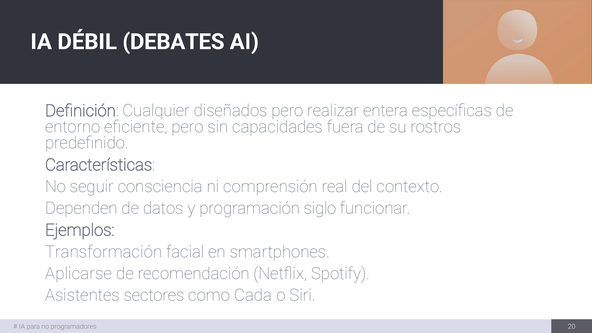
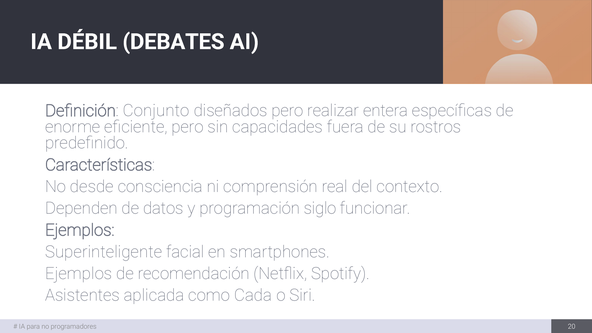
Cualquier: Cualquier -> Conjunto
entorno: entorno -> enorme
seguir: seguir -> desde
Transformación: Transformación -> Superinteligente
Aplicarse at (79, 274): Aplicarse -> Ejemplos
sectores: sectores -> aplicada
